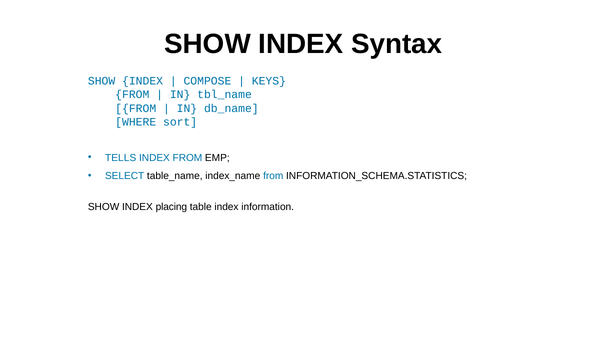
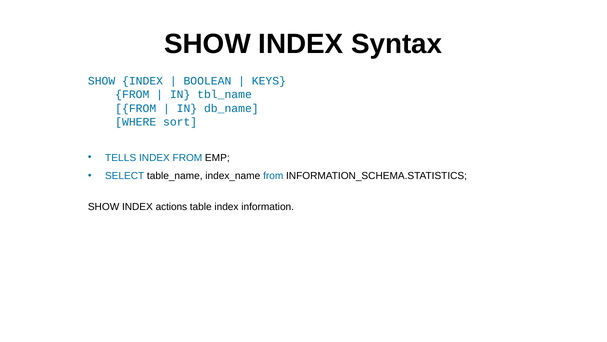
COMPOSE: COMPOSE -> BOOLEAN
placing: placing -> actions
